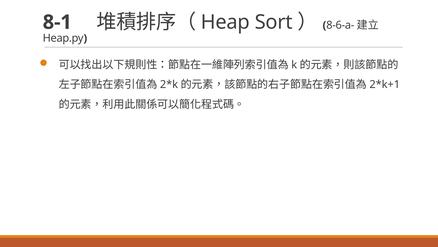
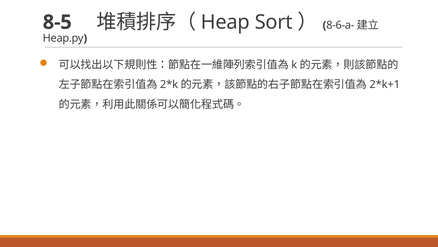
8-1: 8-1 -> 8-5
